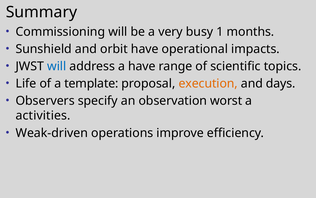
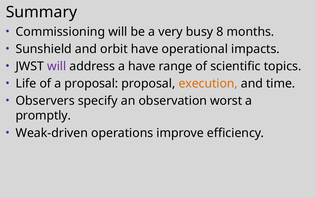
1: 1 -> 8
will at (57, 66) colour: blue -> purple
a template: template -> proposal
days: days -> time
activities: activities -> promptly
